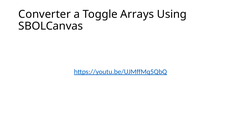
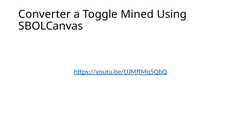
Arrays: Arrays -> Mined
